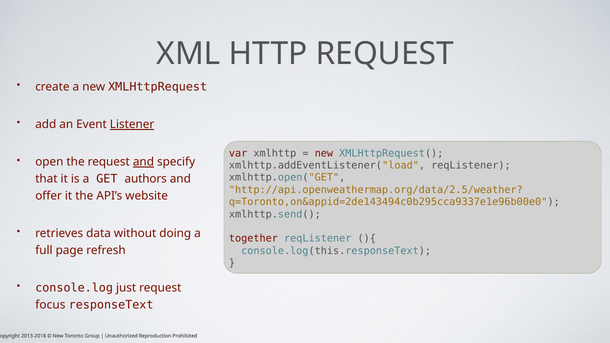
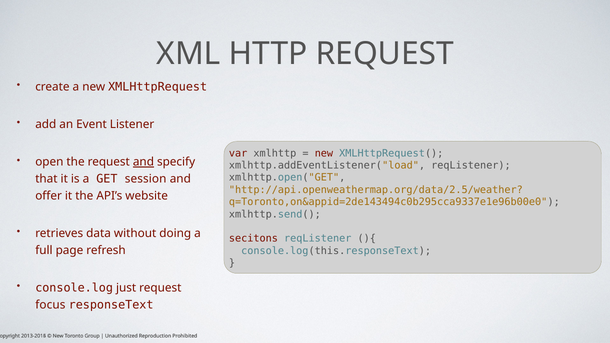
Listener underline: present -> none
authors: authors -> session
together: together -> secitons
